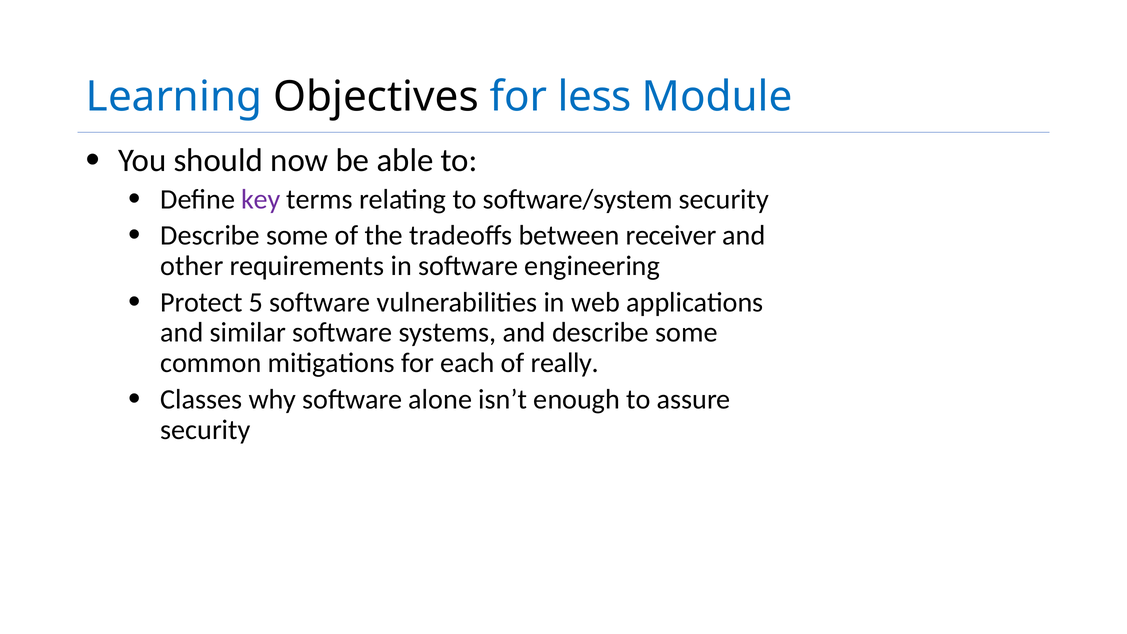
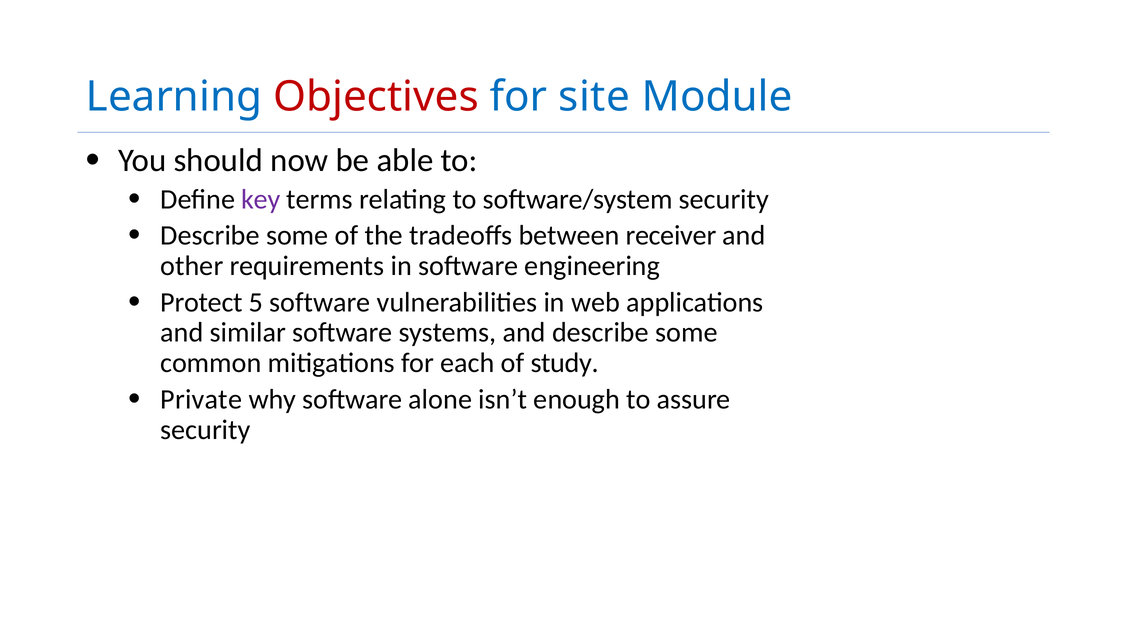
Objectives colour: black -> red
less: less -> site
really: really -> study
Classes: Classes -> Private
